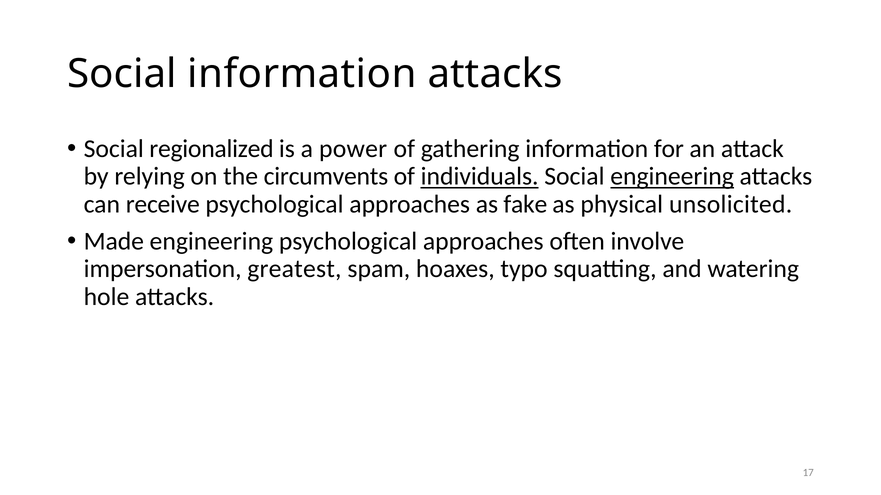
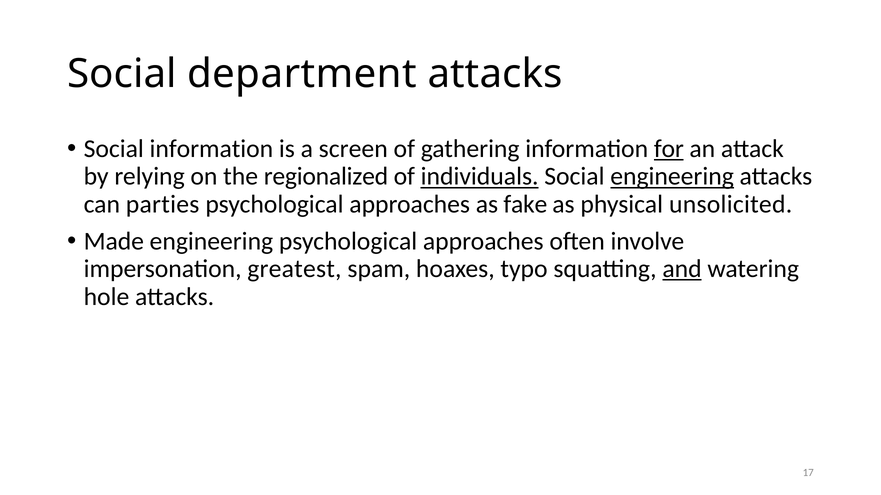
Social information: information -> department
Social regionalized: regionalized -> information
power: power -> screen
for underline: none -> present
circumvents: circumvents -> regionalized
receive: receive -> parties
and underline: none -> present
